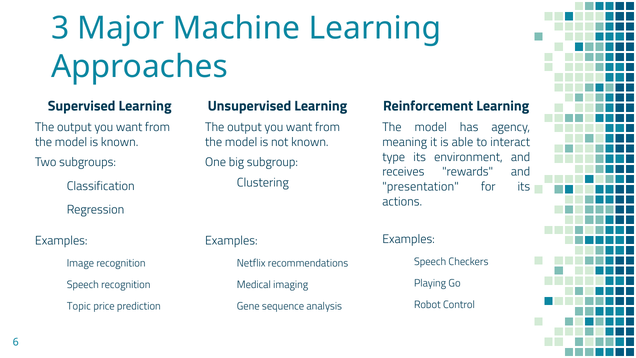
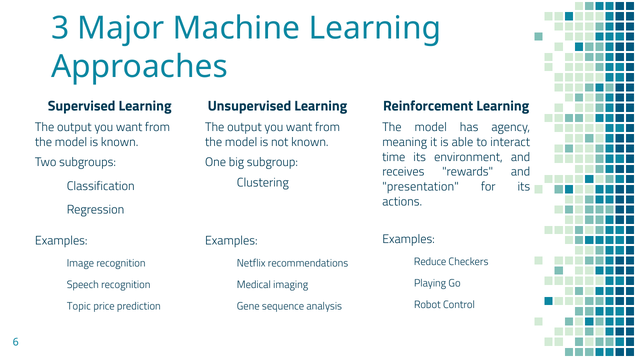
type: type -> time
Speech at (430, 262): Speech -> Reduce
